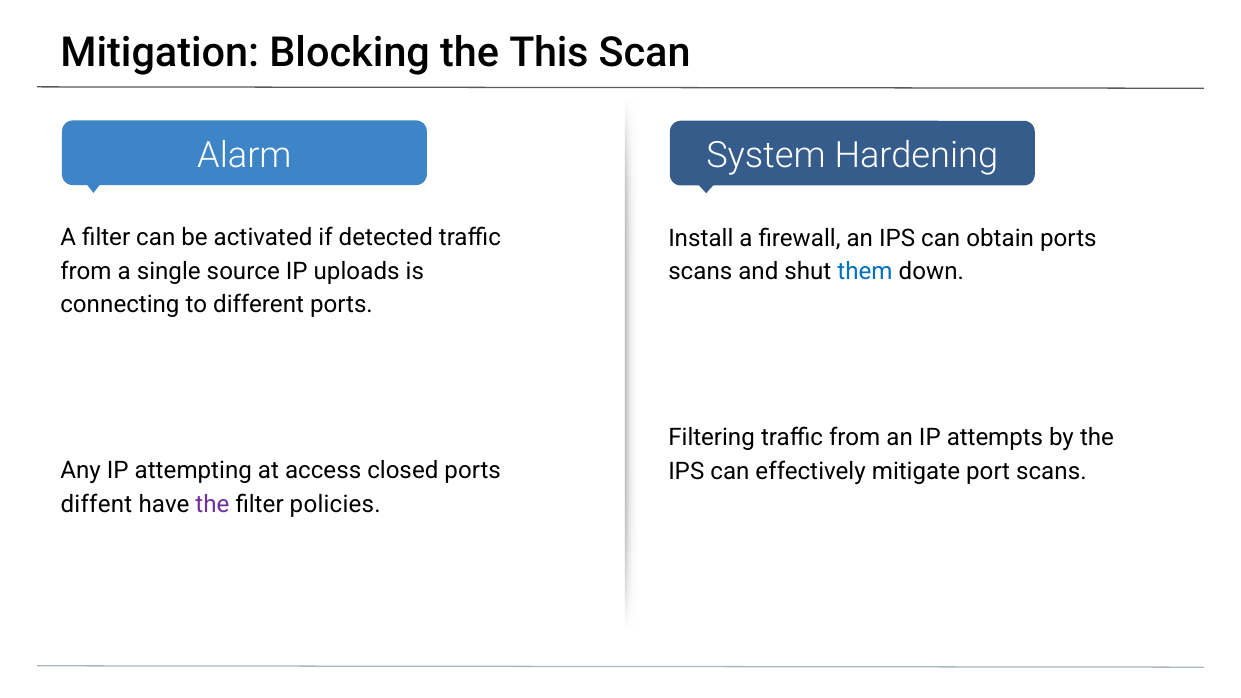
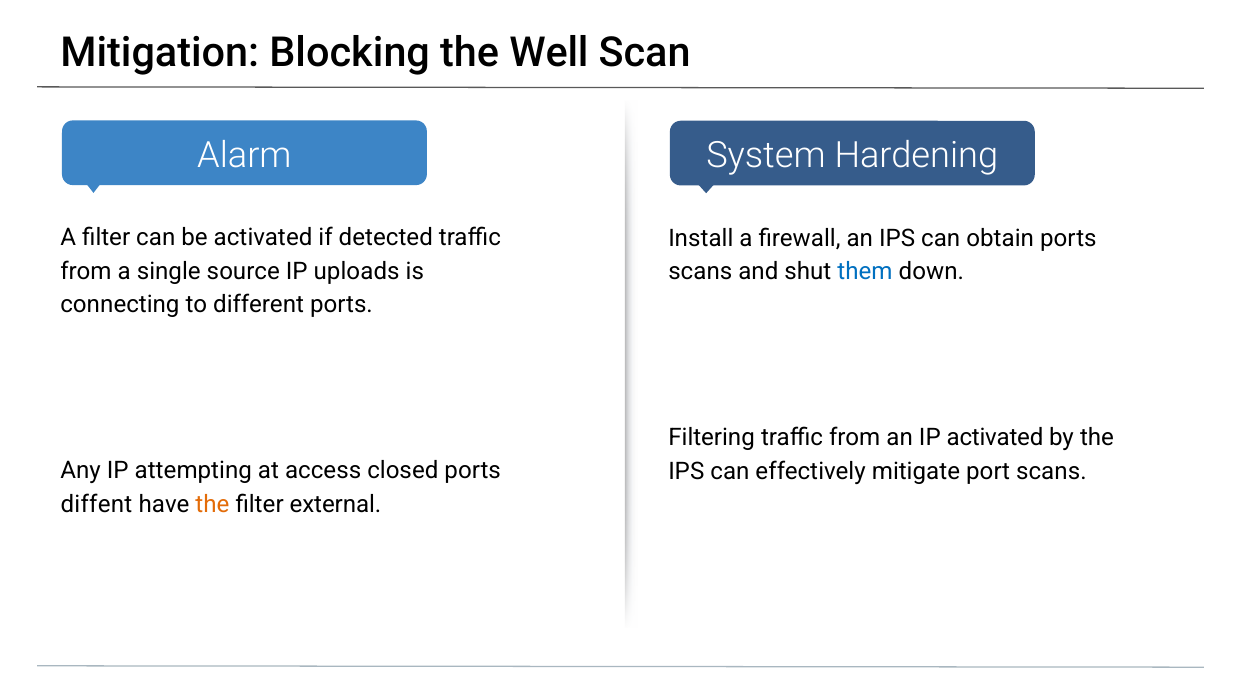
This: This -> Well
IP attempts: attempts -> activated
the at (212, 504) colour: purple -> orange
policies: policies -> external
